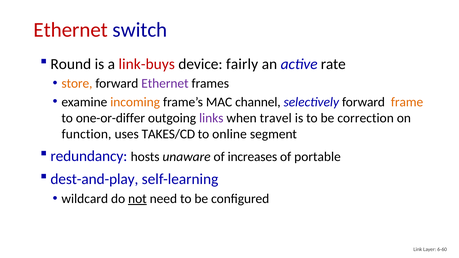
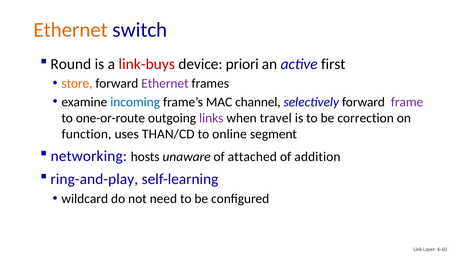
Ethernet at (71, 30) colour: red -> orange
fairly: fairly -> priori
rate: rate -> first
incoming colour: orange -> blue
frame colour: orange -> purple
one-or-differ: one-or-differ -> one-or-route
TAKES/CD: TAKES/CD -> THAN/CD
redundancy: redundancy -> networking
increases: increases -> attached
portable: portable -> addition
dest-and-play: dest-and-play -> ring-and-play
not underline: present -> none
